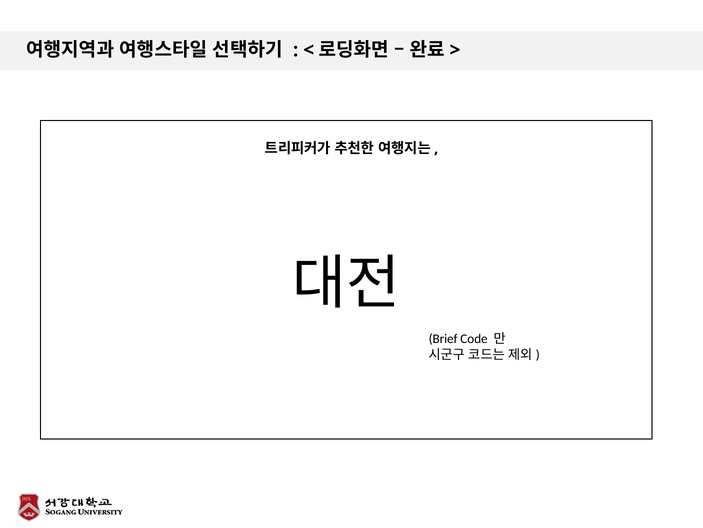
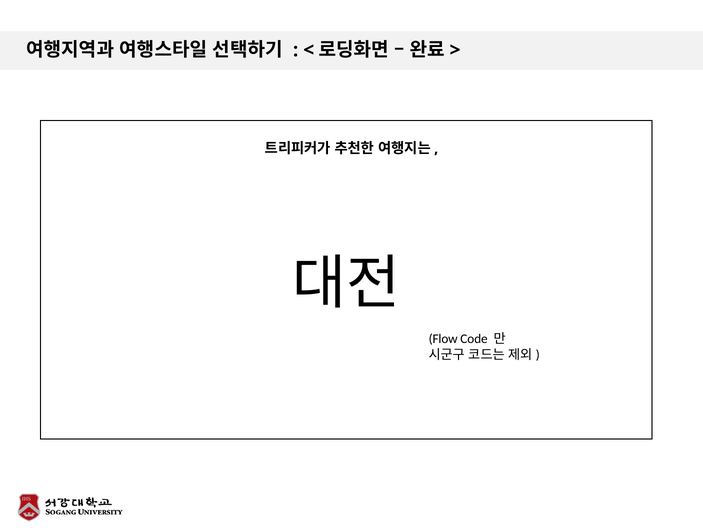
Brief: Brief -> Flow
